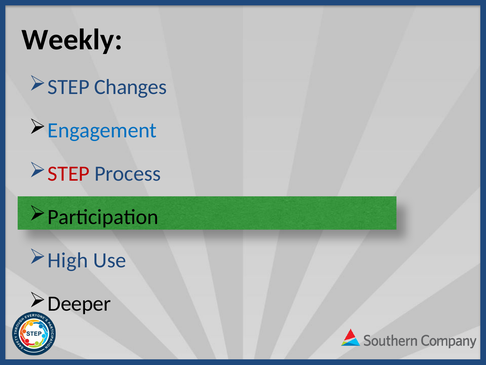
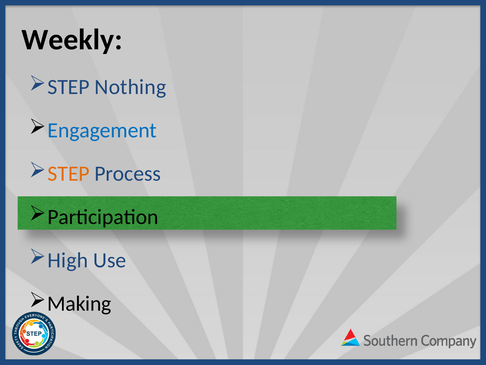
Changes: Changes -> Nothing
STEP at (69, 174) colour: red -> orange
Deeper: Deeper -> Making
